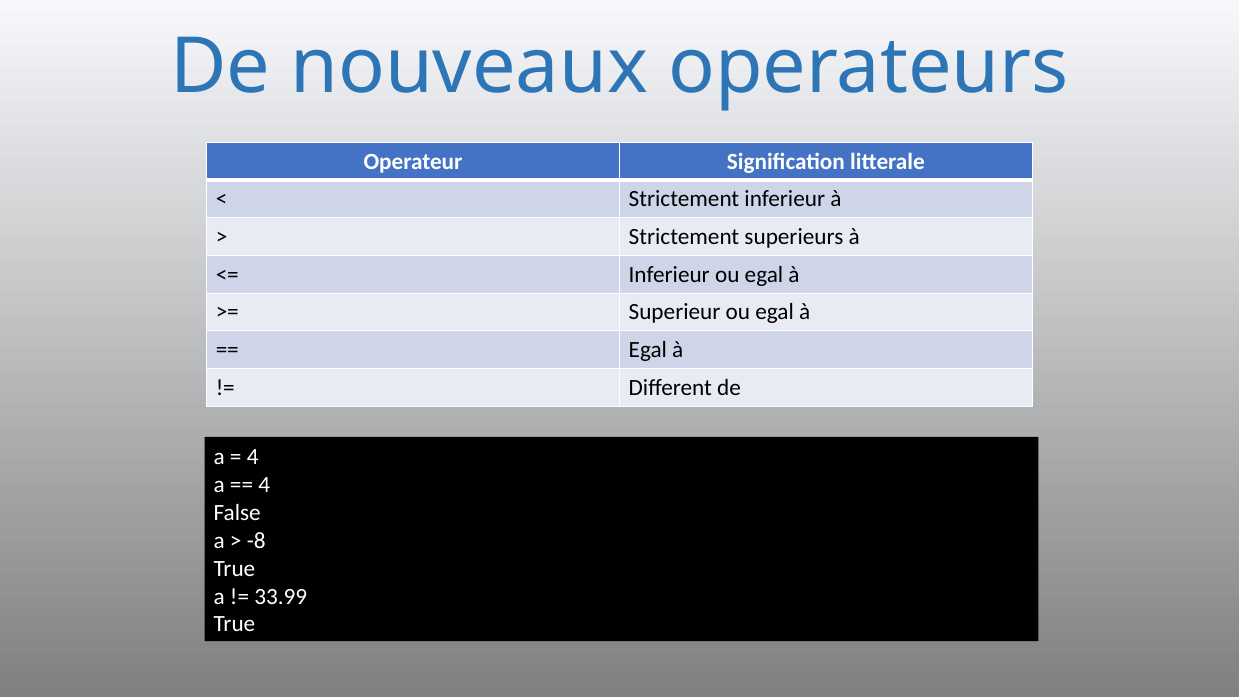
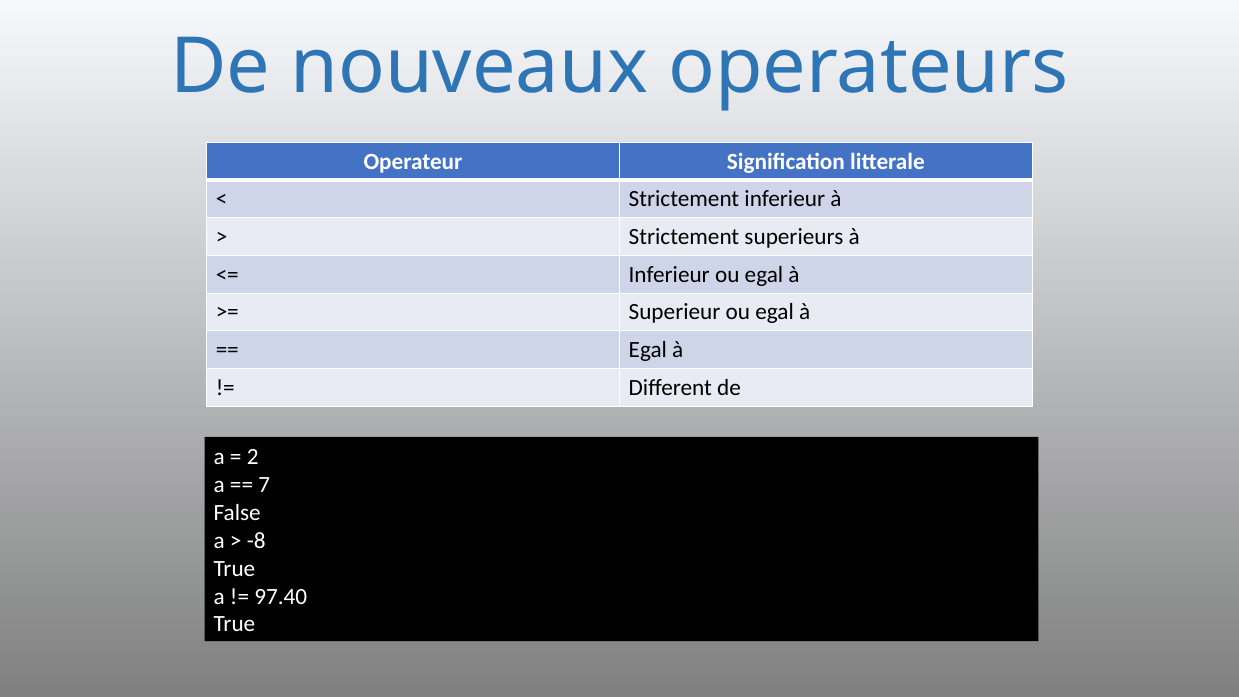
4 at (253, 457): 4 -> 2
4 at (264, 485): 4 -> 7
33.99: 33.99 -> 97.40
